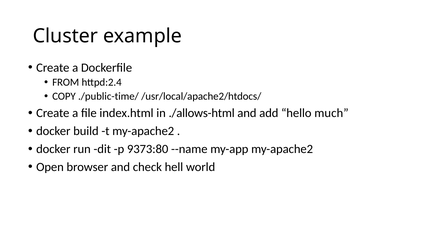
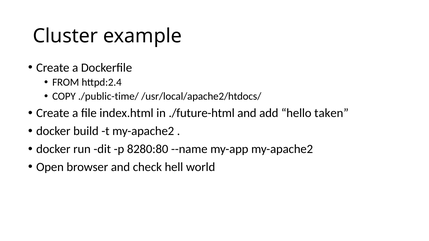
./allows-html: ./allows-html -> ./future-html
much: much -> taken
9373:80: 9373:80 -> 8280:80
